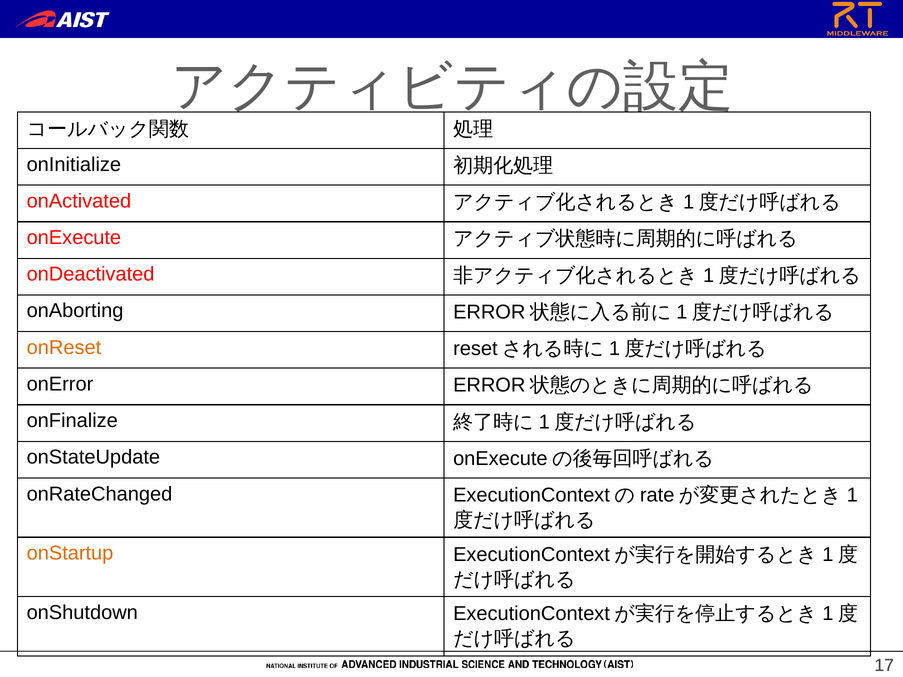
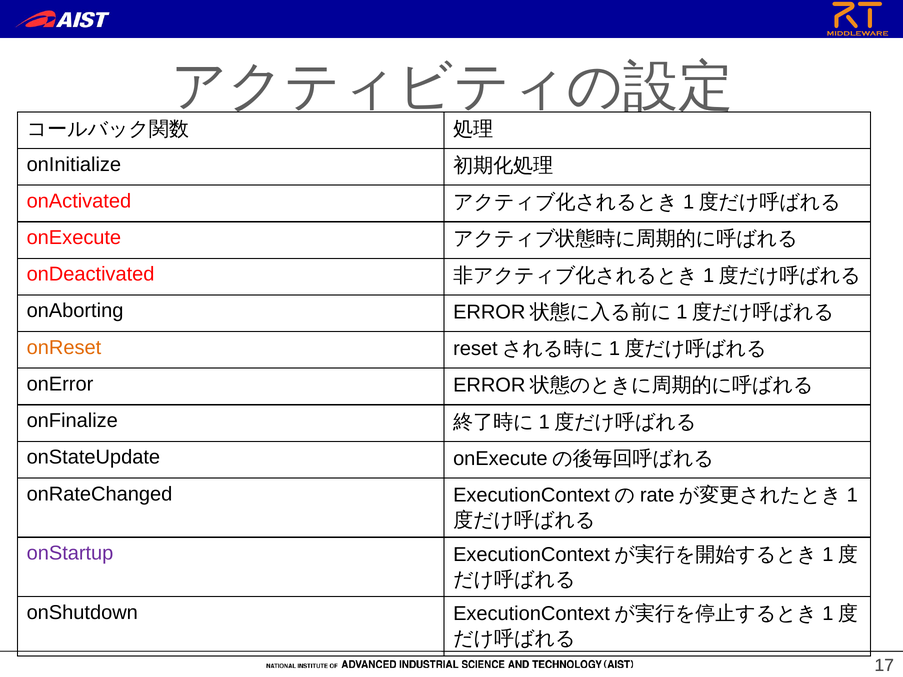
onStartup colour: orange -> purple
